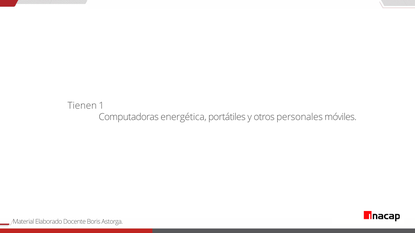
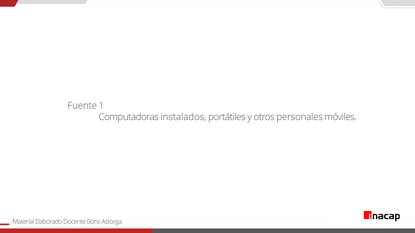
Tienen: Tienen -> Fuente
energética: energética -> instalados
